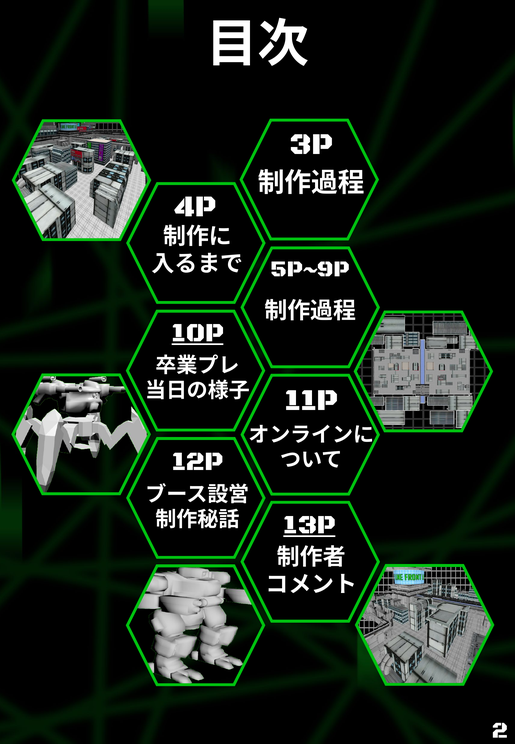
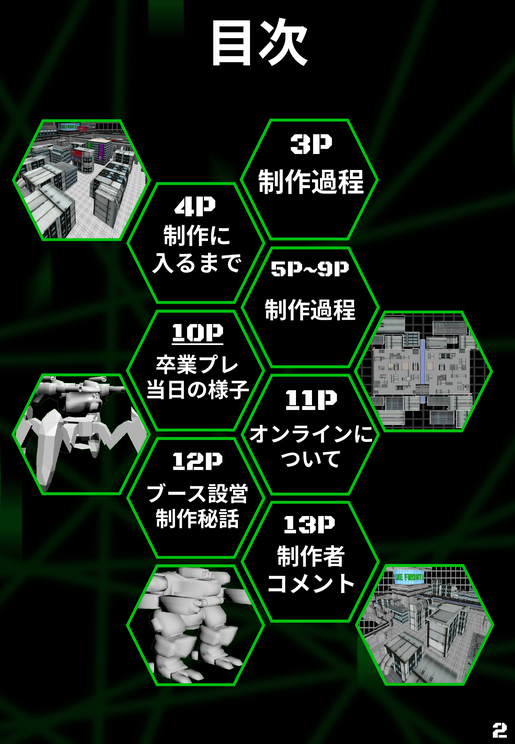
13P underline: present -> none
